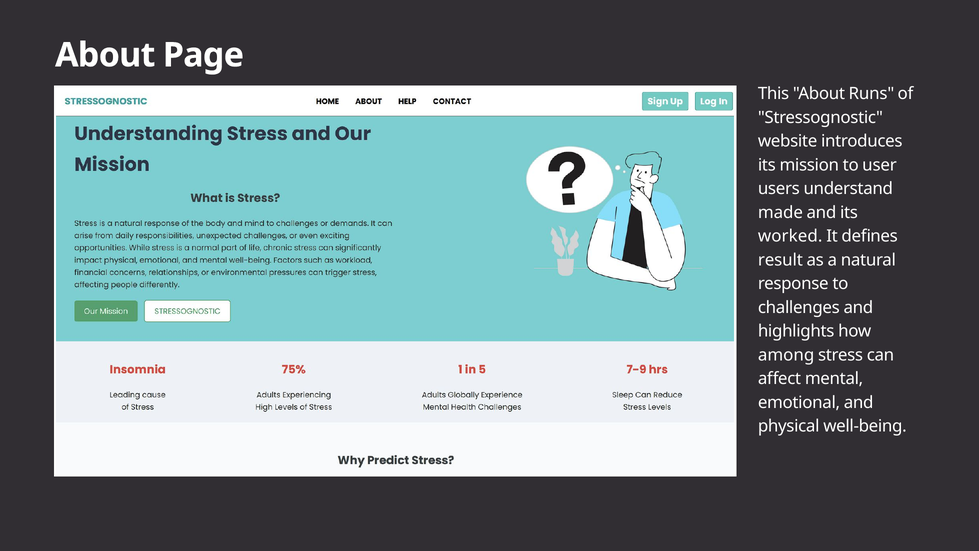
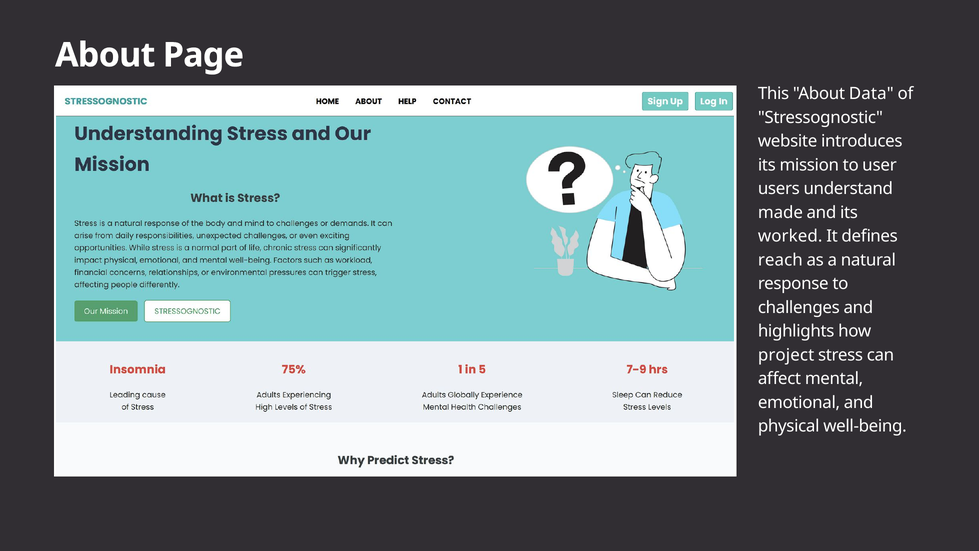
Runs: Runs -> Data
result: result -> reach
among: among -> project
